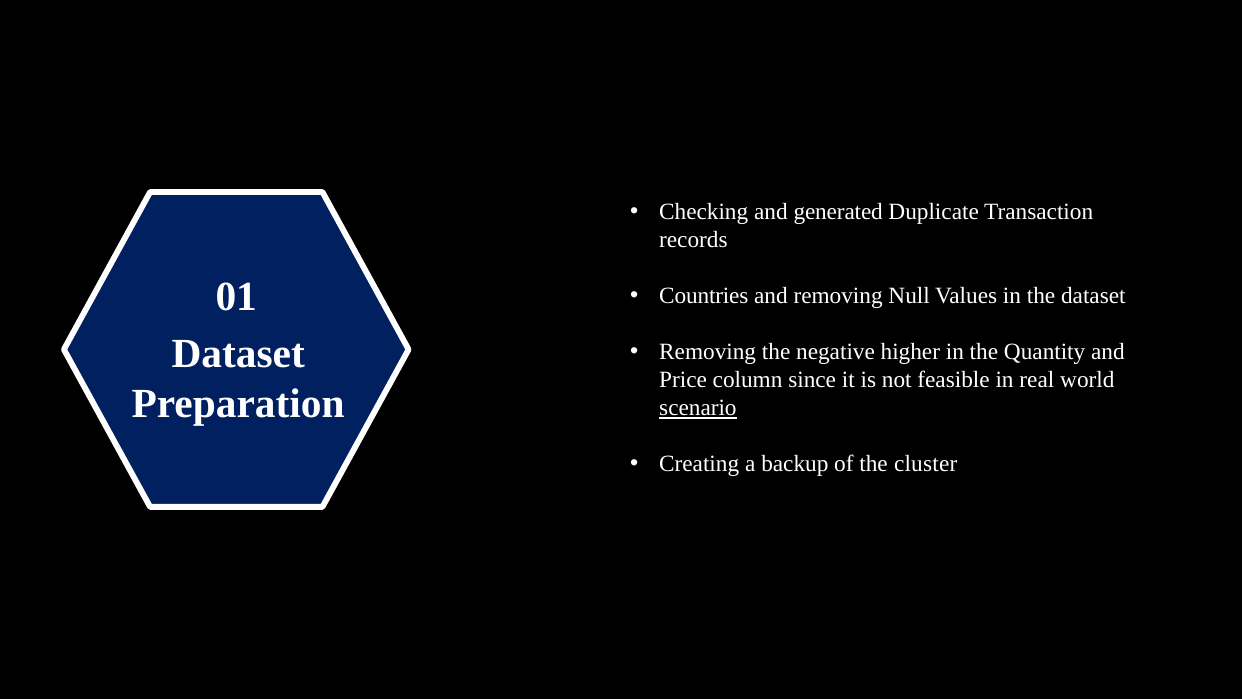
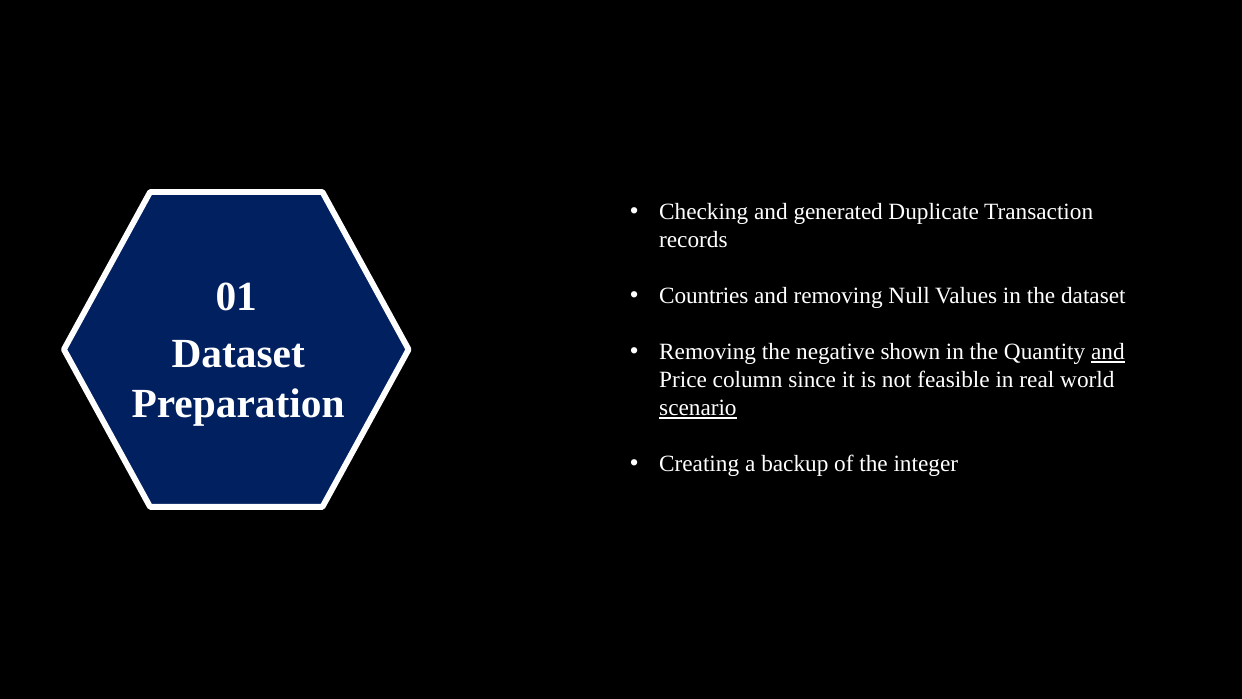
higher: higher -> shown
and at (1108, 352) underline: none -> present
cluster: cluster -> integer
